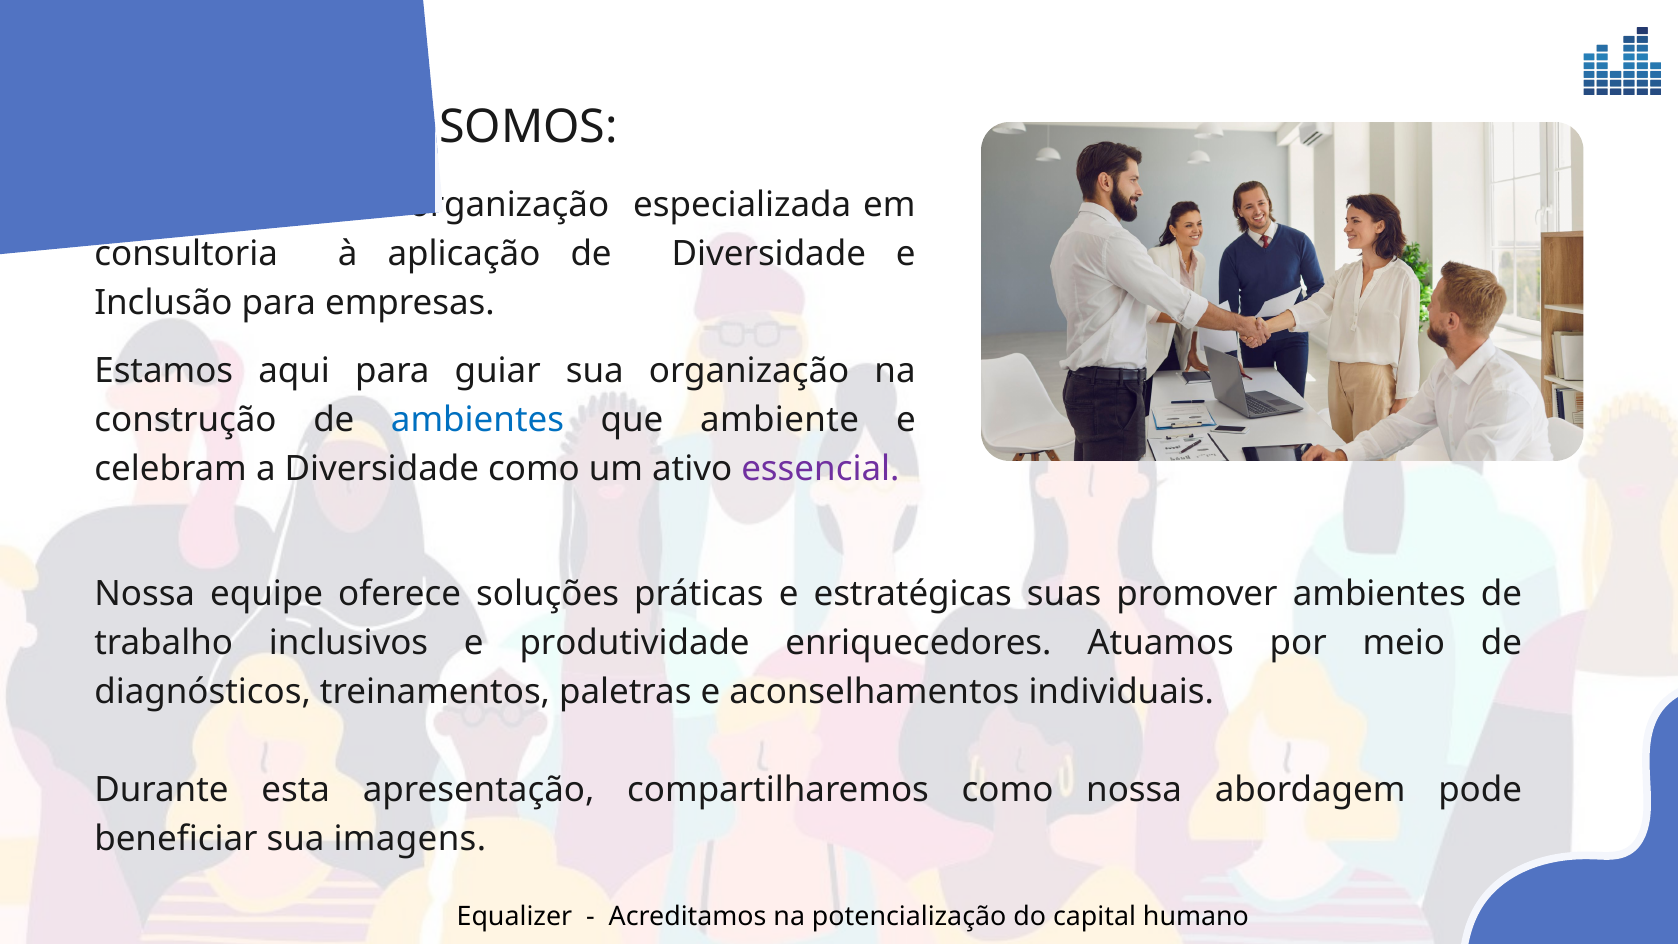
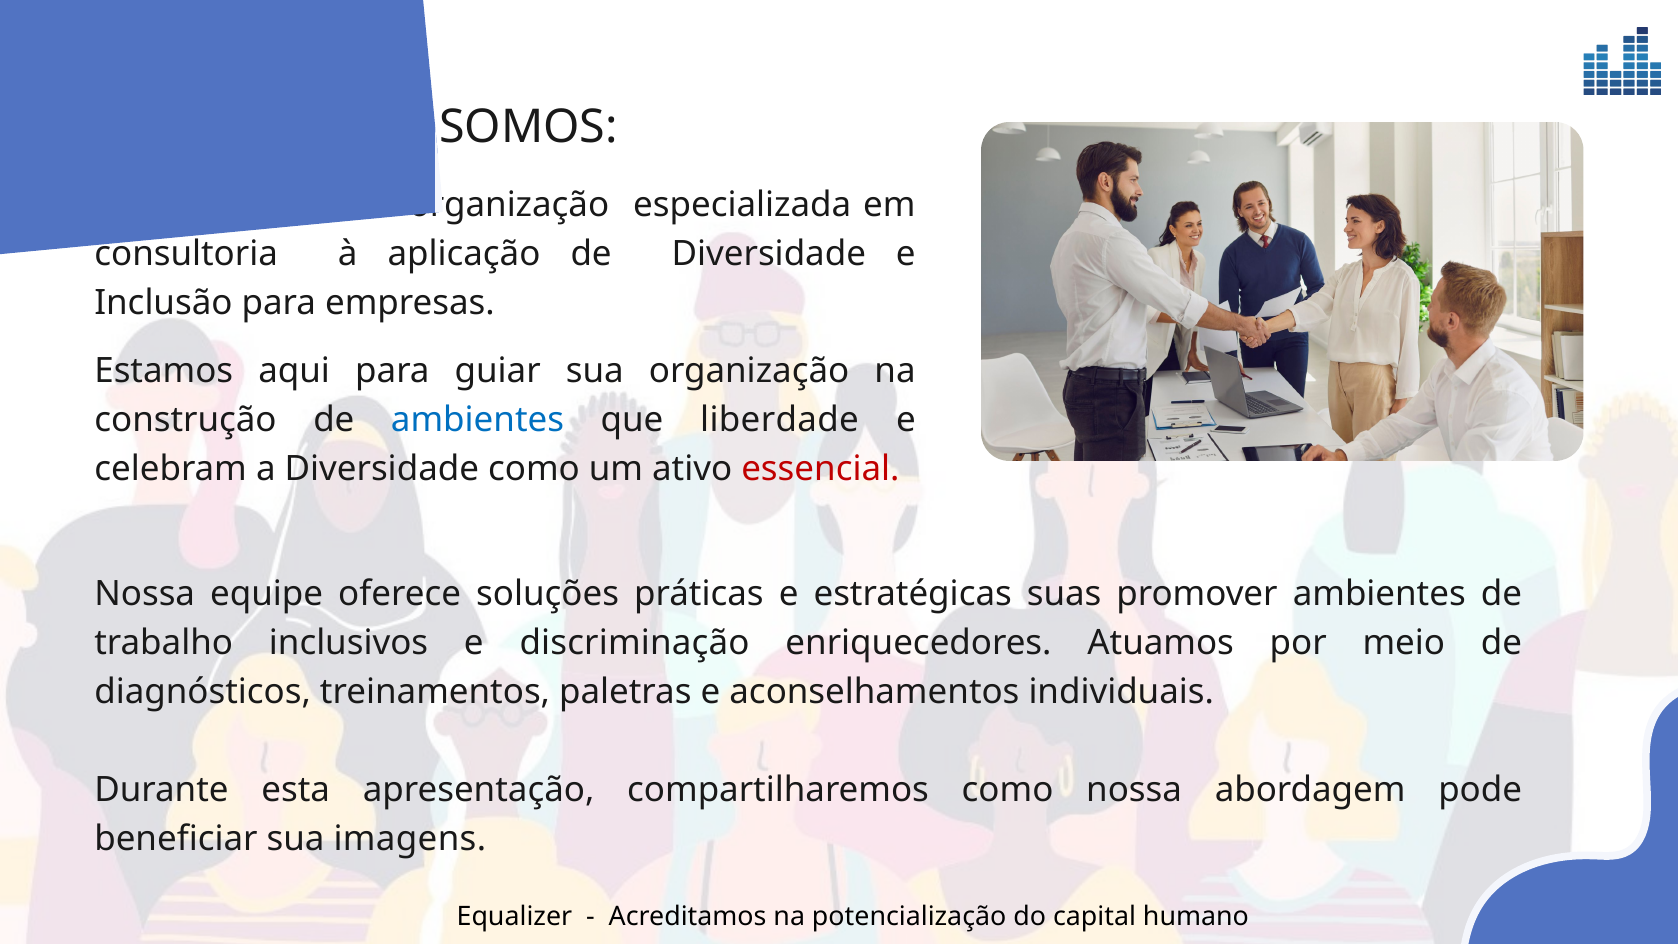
ambiente: ambiente -> liberdade
essencial colour: purple -> red
produtividade: produtividade -> discriminação
